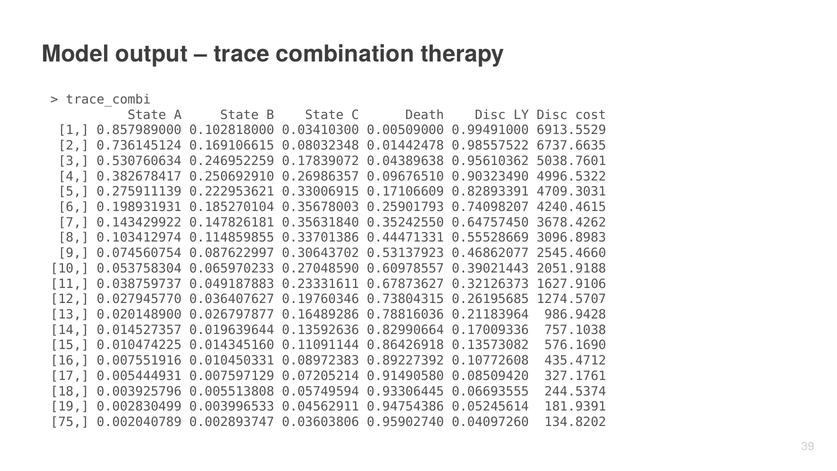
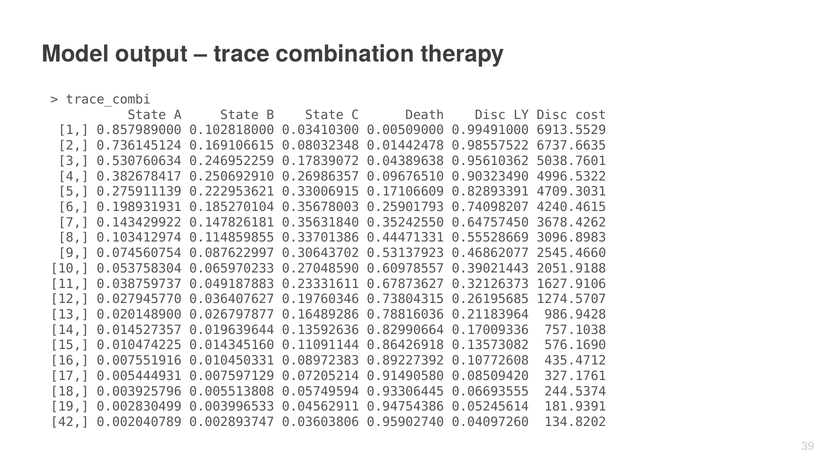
75: 75 -> 42
